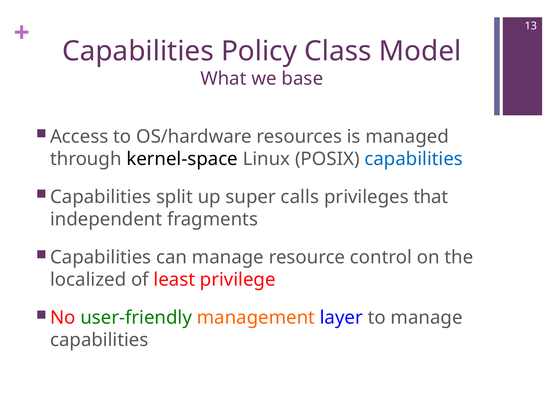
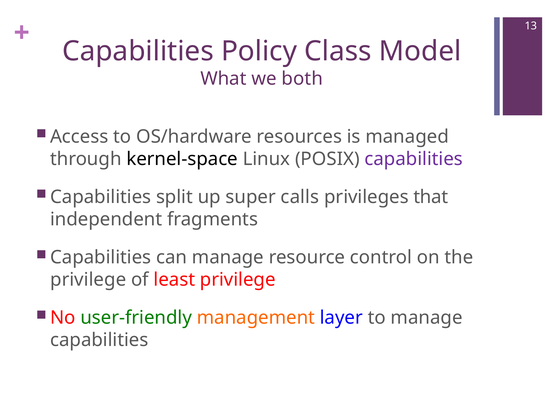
base: base -> both
capabilities at (414, 159) colour: blue -> purple
localized at (88, 280): localized -> privilege
